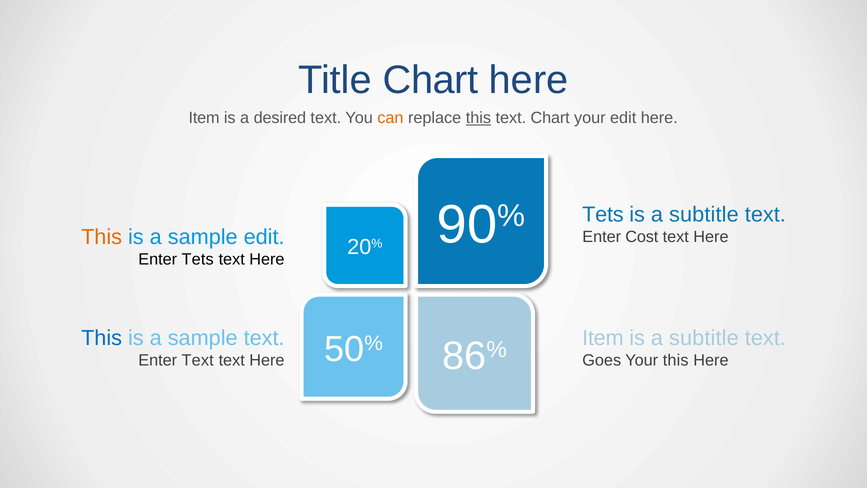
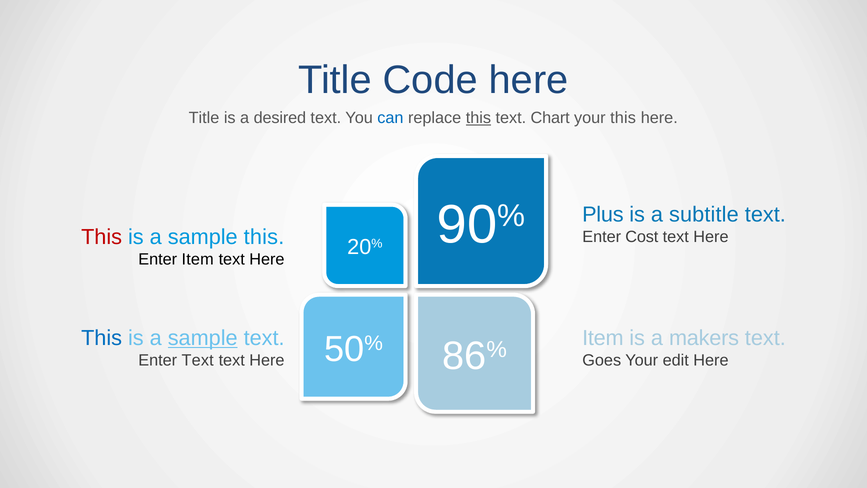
Title Chart: Chart -> Code
Item at (204, 118): Item -> Title
can colour: orange -> blue
your edit: edit -> this
Tets at (603, 214): Tets -> Plus
This at (102, 237) colour: orange -> red
sample edit: edit -> this
Enter Tets: Tets -> Item
sample at (203, 338) underline: none -> present
subtitle at (704, 338): subtitle -> makers
Your this: this -> edit
